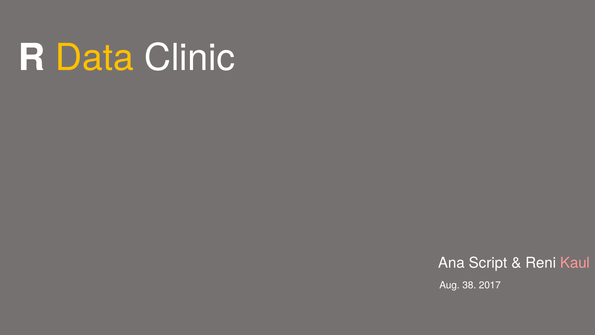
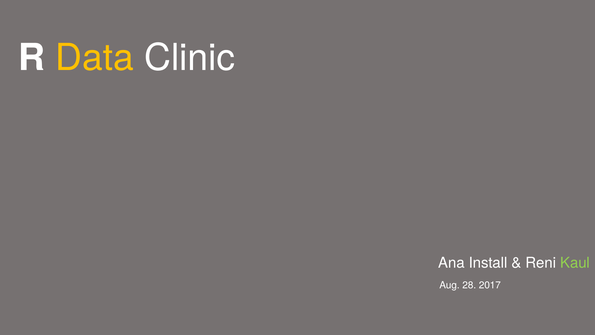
Script: Script -> Install
Kaul colour: pink -> light green
38: 38 -> 28
